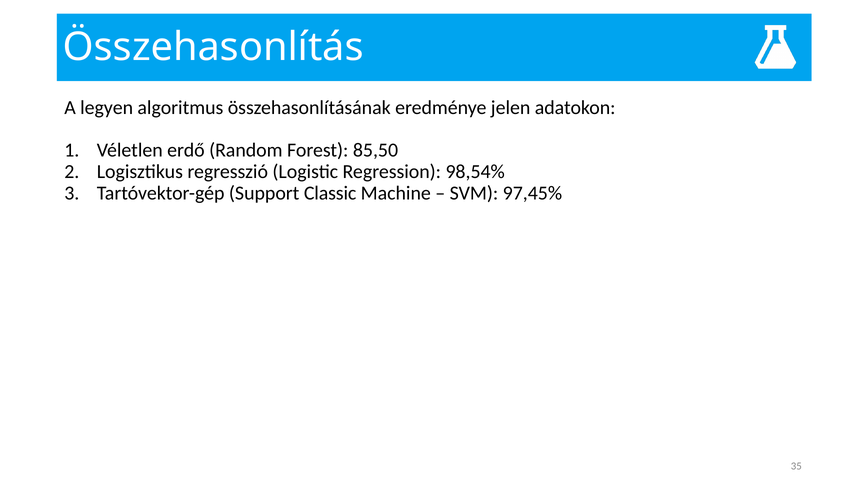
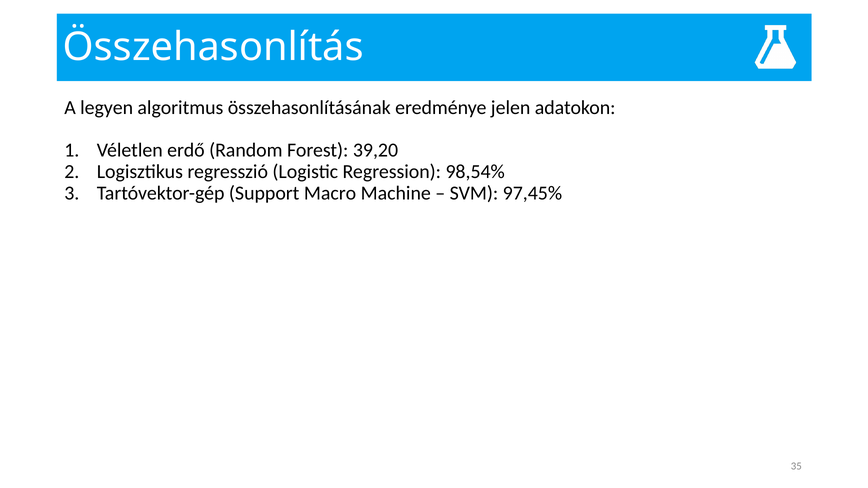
85,50: 85,50 -> 39,20
Classic: Classic -> Macro
